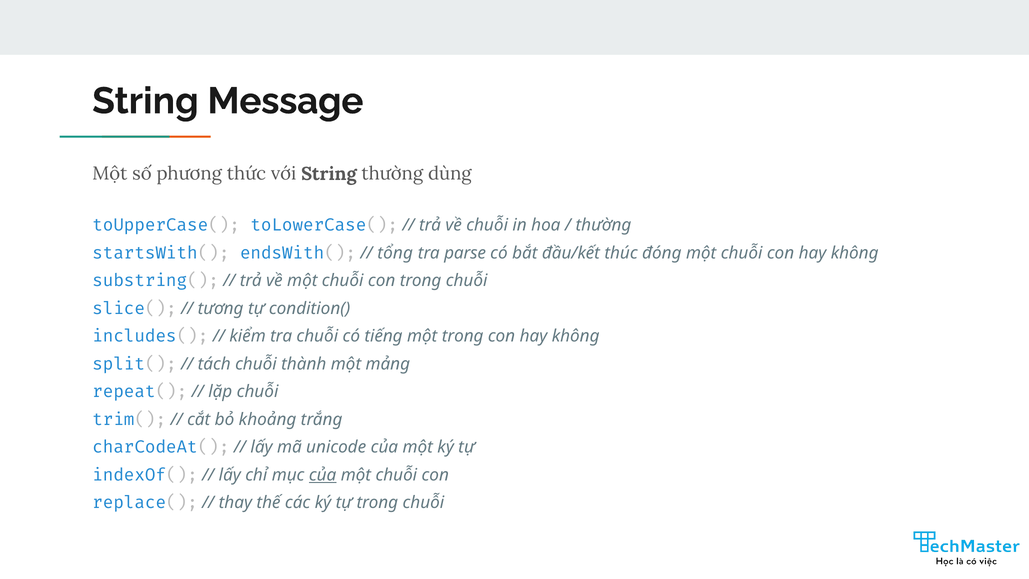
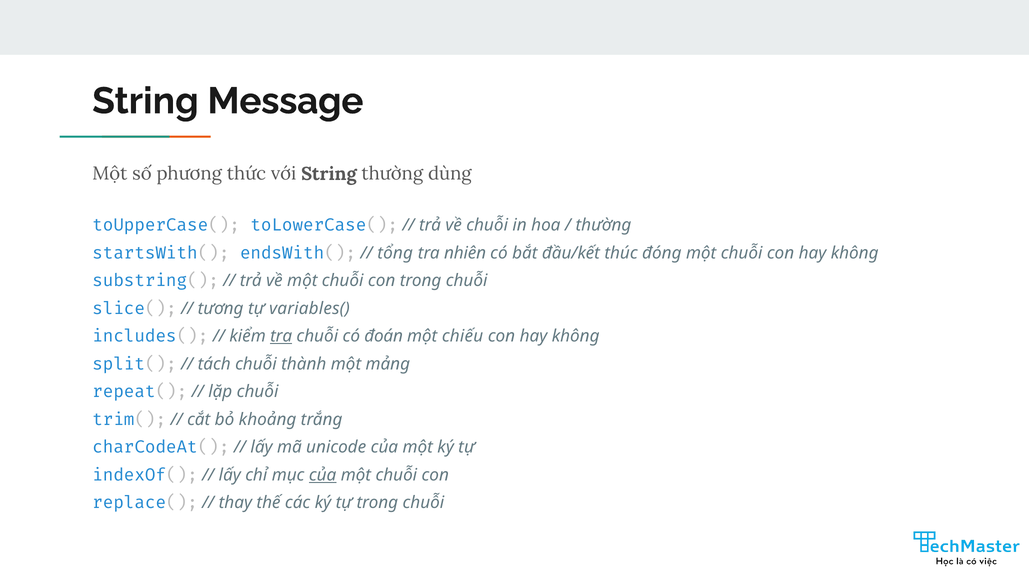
parse: parse -> nhiên
condition(: condition( -> variables(
tra at (281, 336) underline: none -> present
tiếng: tiếng -> đoán
một trong: trong -> chiếu
